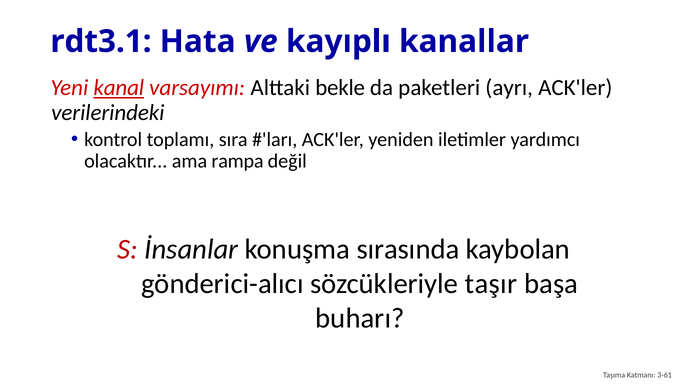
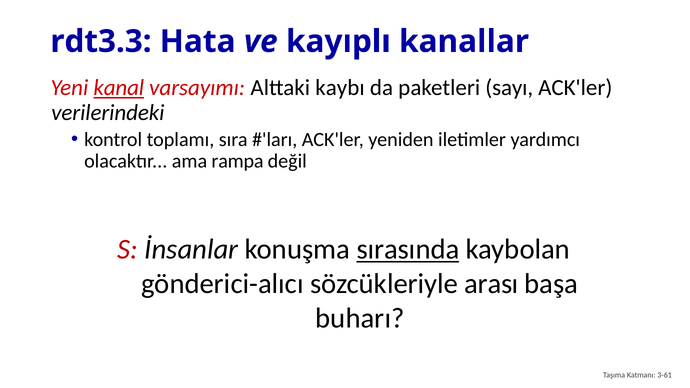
rdt3.1: rdt3.1 -> rdt3.3
bekle: bekle -> kaybı
ayrı: ayrı -> sayı
sırasında underline: none -> present
taşır: taşır -> arası
